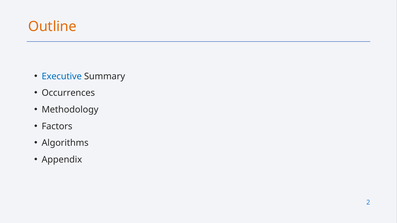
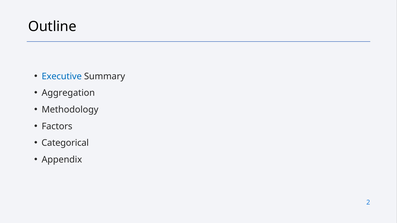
Outline colour: orange -> black
Occurrences: Occurrences -> Aggregation
Algorithms: Algorithms -> Categorical
